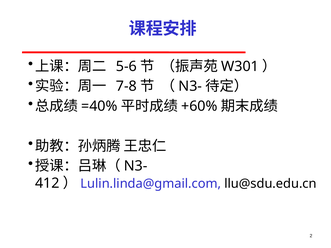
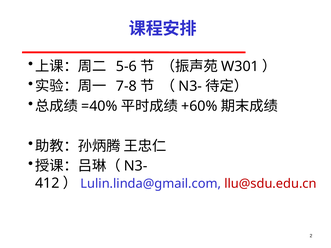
llu@sdu.edu.cn colour: black -> red
